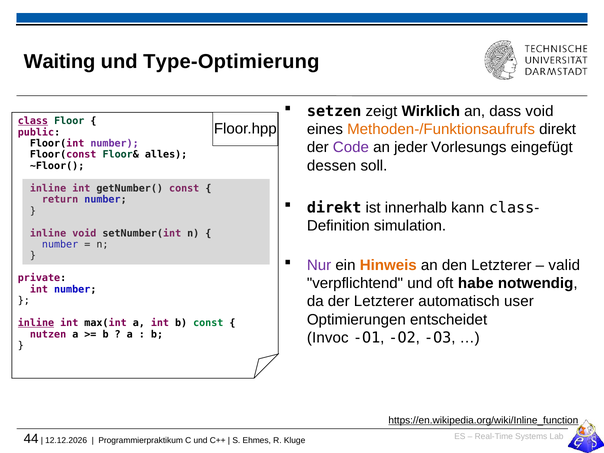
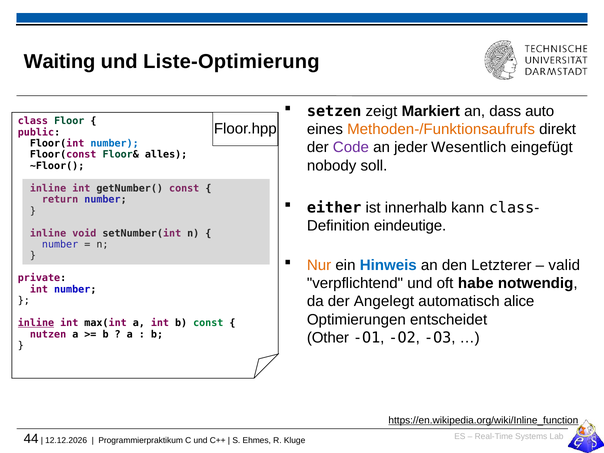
Type-Optimierung: Type-Optimierung -> Liste-Optimierung
Wirklich: Wirklich -> Markiert
dass void: void -> auto
class underline: present -> none
number at (115, 143) colour: purple -> blue
Vorlesungs: Vorlesungs -> Wesentlich
dessen: dessen -> nobody
direkt at (334, 208): direkt -> either
simulation: simulation -> eindeutige
Nur colour: purple -> orange
Hinweis colour: orange -> blue
der Letzterer: Letzterer -> Angelegt
user: user -> alice
Invoc: Invoc -> Other
